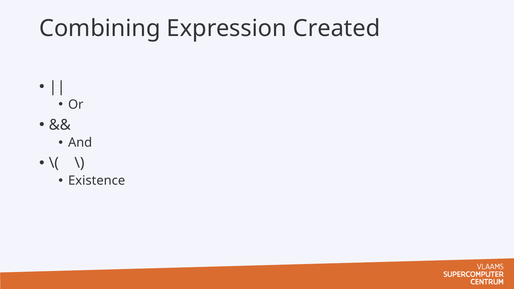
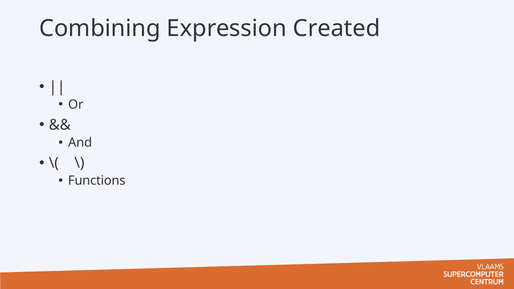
Existence: Existence -> Functions
